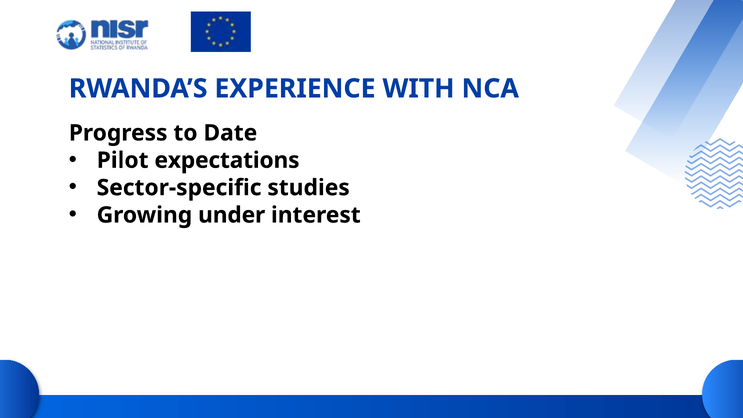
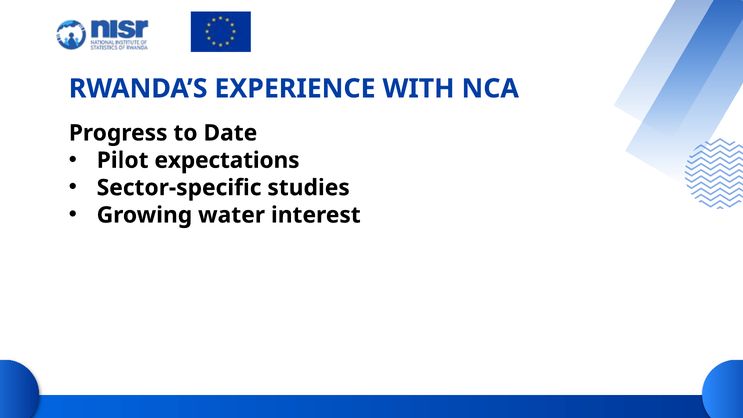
under: under -> water
